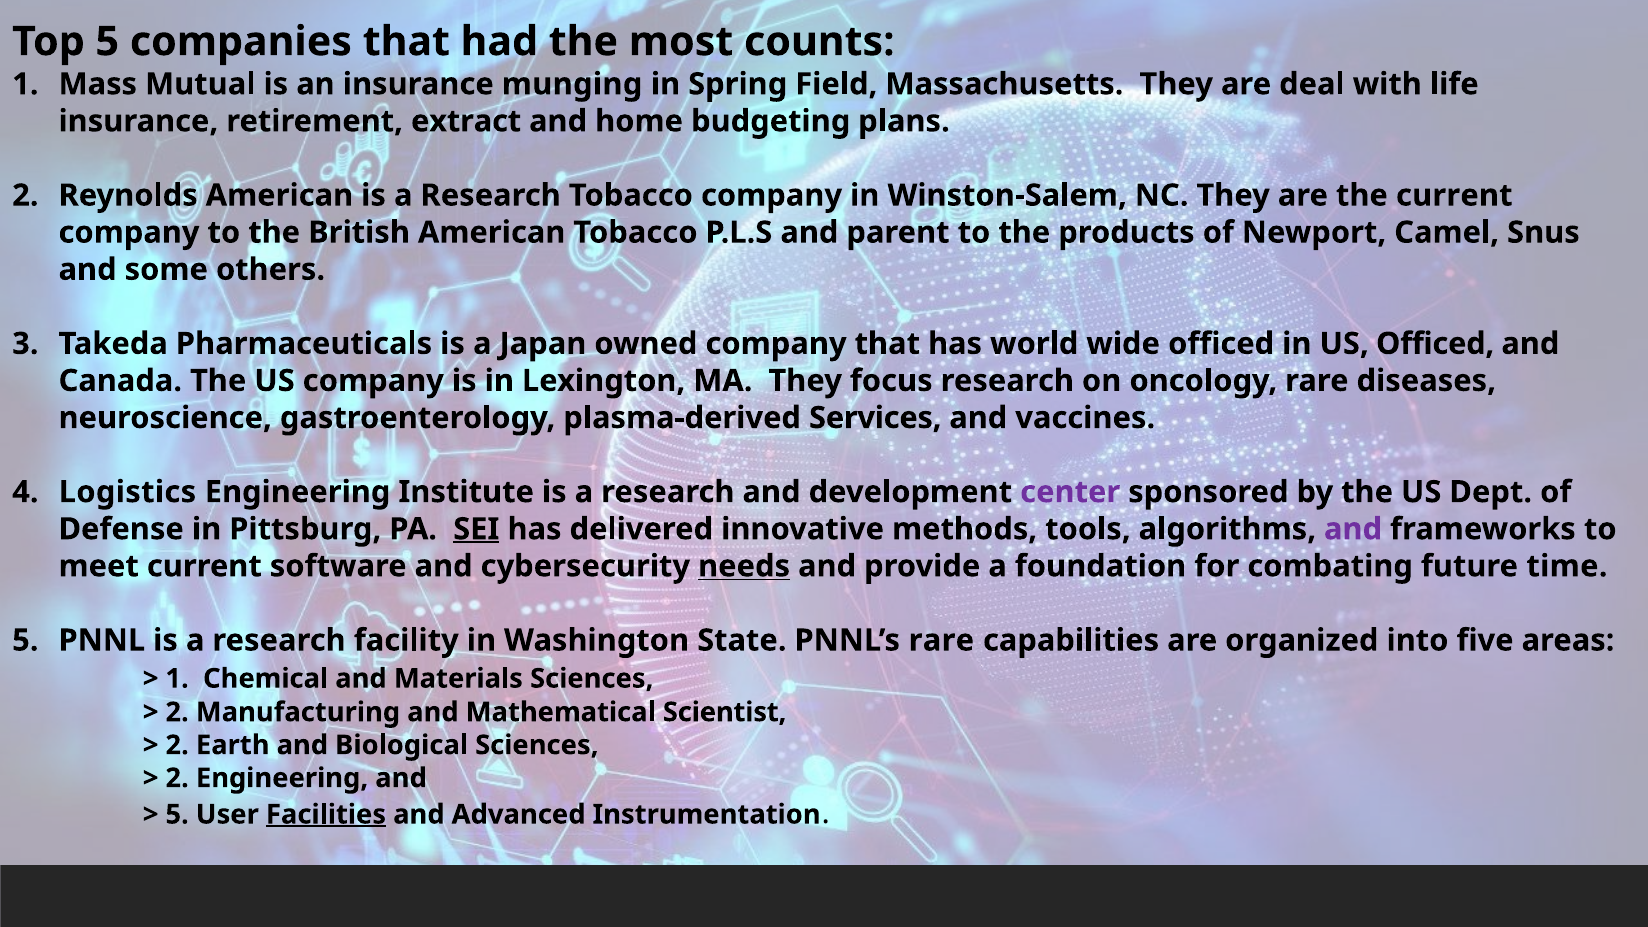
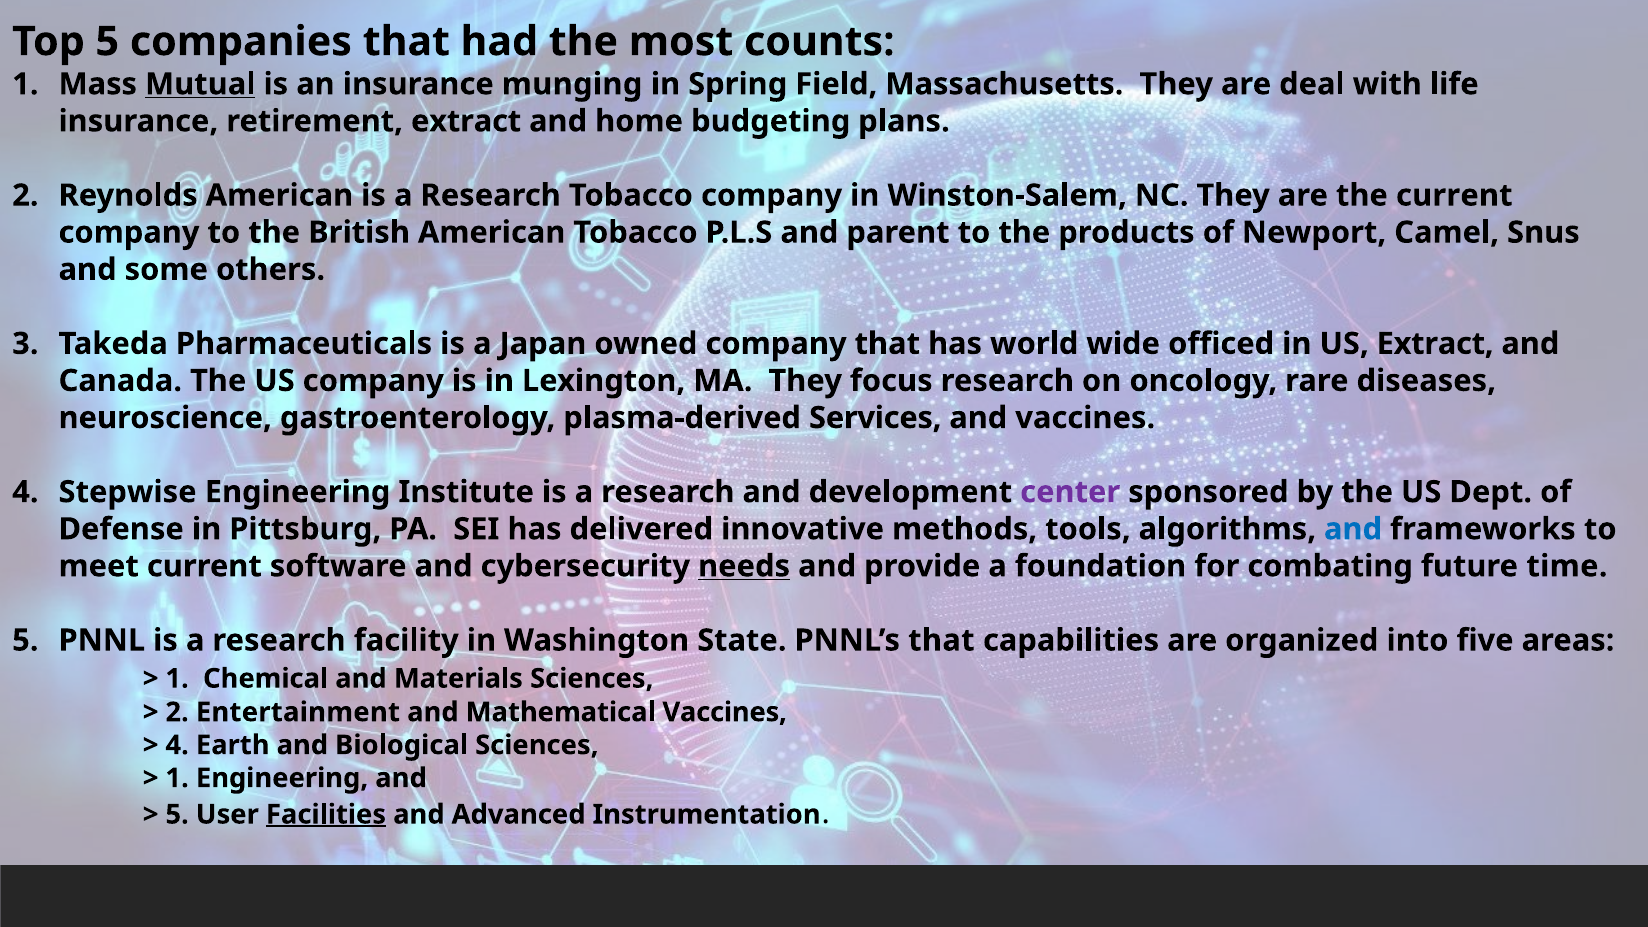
Mutual underline: none -> present
US Officed: Officed -> Extract
Logistics: Logistics -> Stepwise
SEI underline: present -> none
and at (1353, 529) colour: purple -> blue
PNNL’s rare: rare -> that
Manufacturing: Manufacturing -> Entertainment
Mathematical Scientist: Scientist -> Vaccines
2 at (177, 745): 2 -> 4
2 at (177, 778): 2 -> 1
